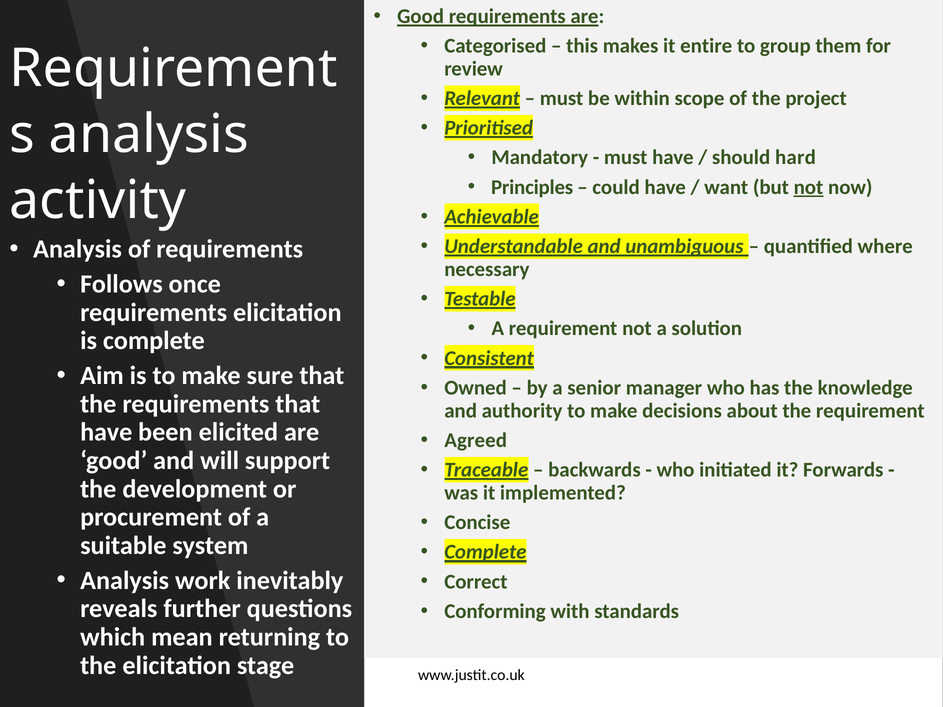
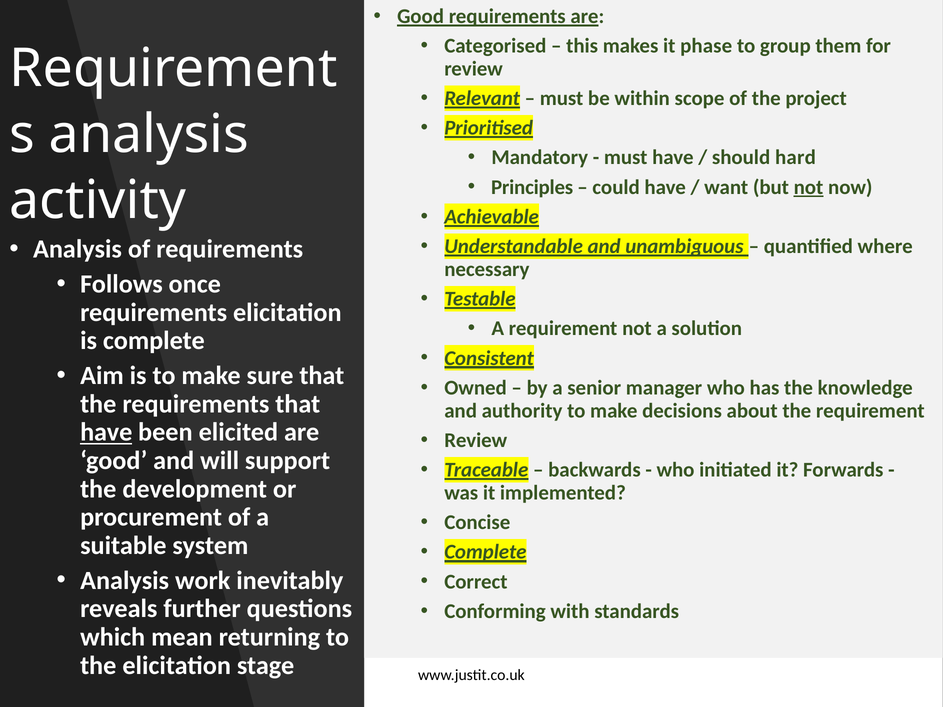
entire: entire -> phase
have at (106, 432) underline: none -> present
Agreed at (476, 440): Agreed -> Review
